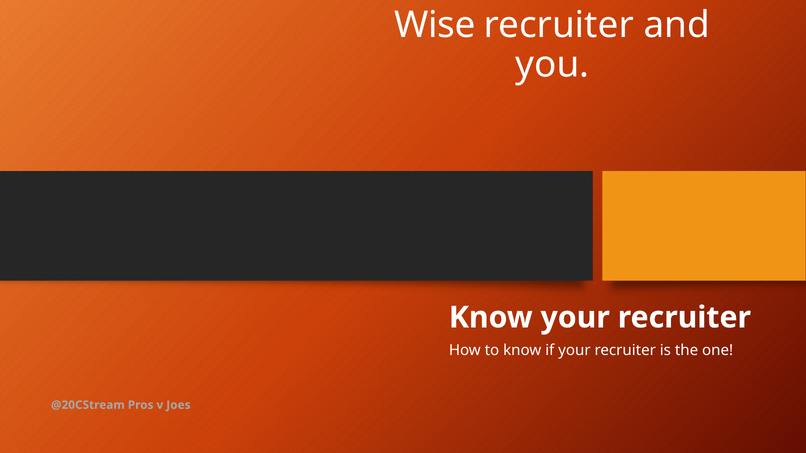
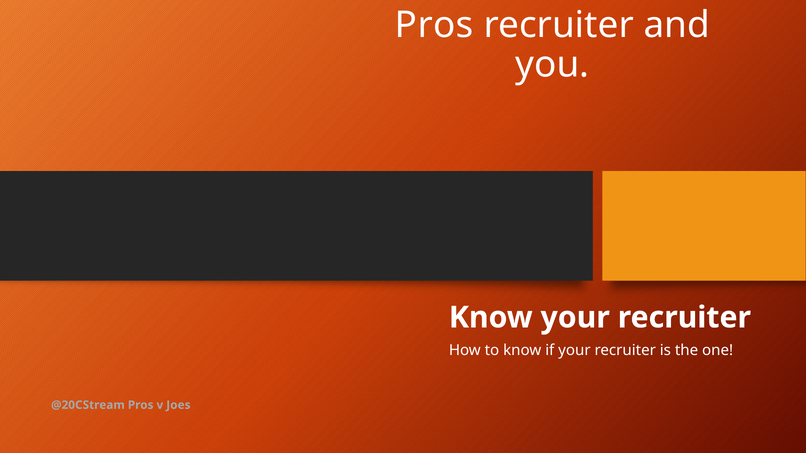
Wise at (435, 25): Wise -> Pros
